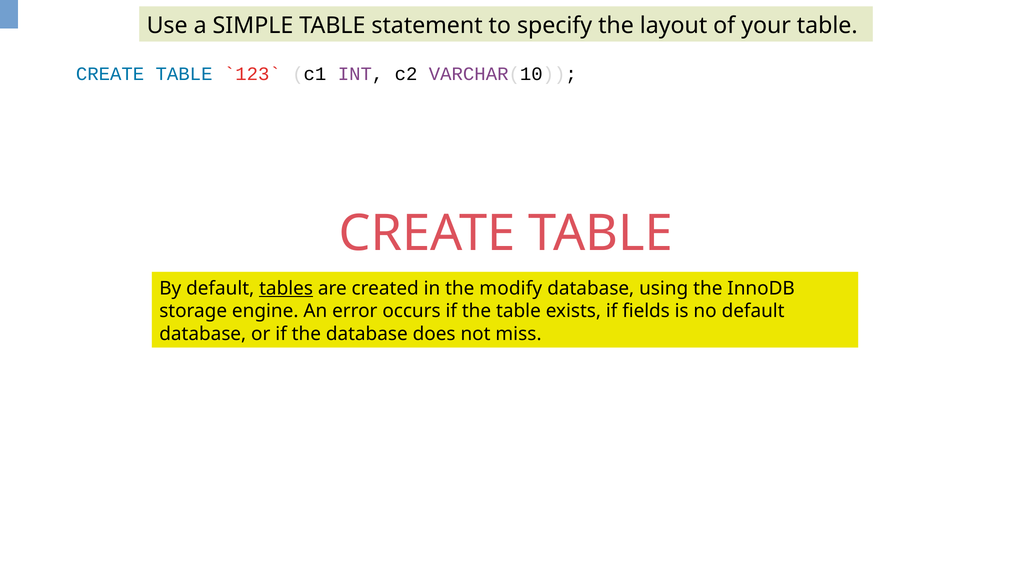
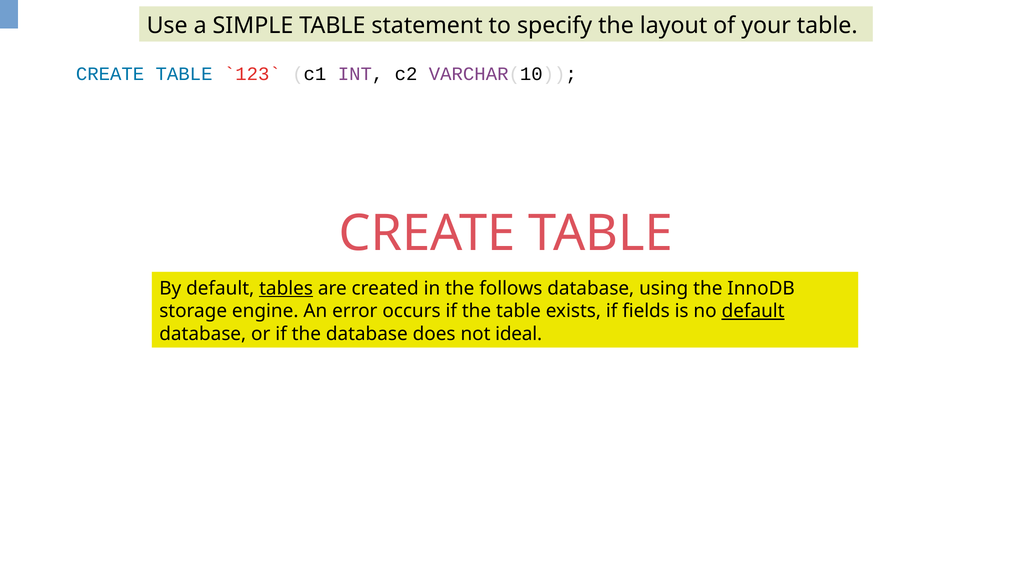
modify: modify -> follows
default at (753, 311) underline: none -> present
miss: miss -> ideal
